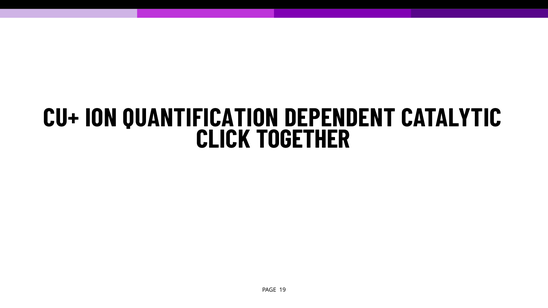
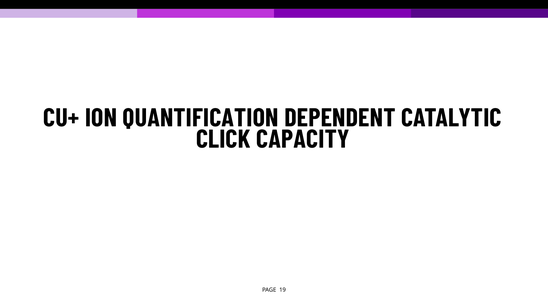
TOGETHER: TOGETHER -> CAPACITY
